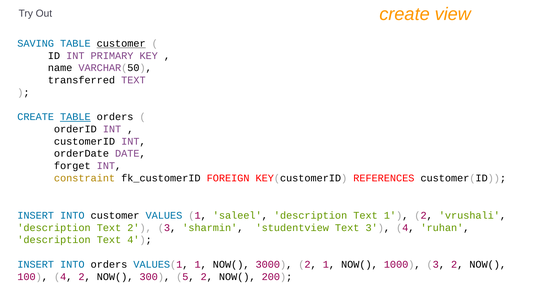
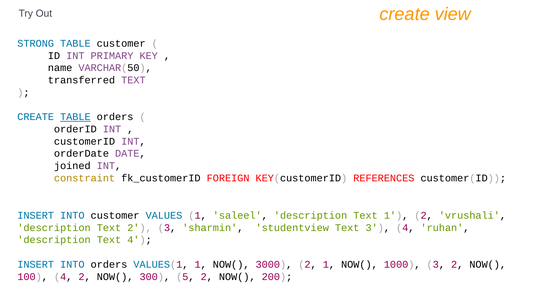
SAVING: SAVING -> STRONG
customer at (121, 43) underline: present -> none
forget: forget -> joined
